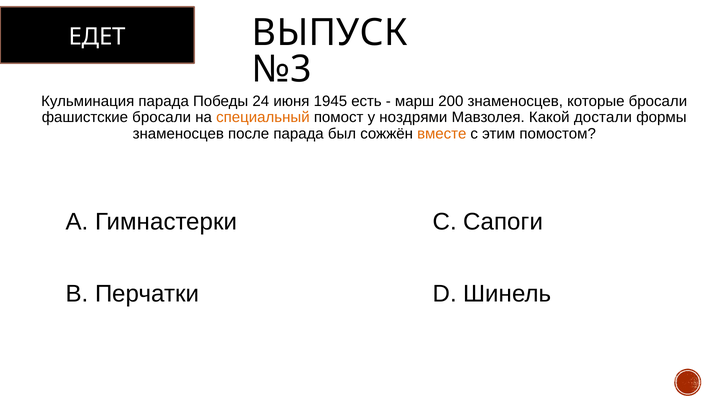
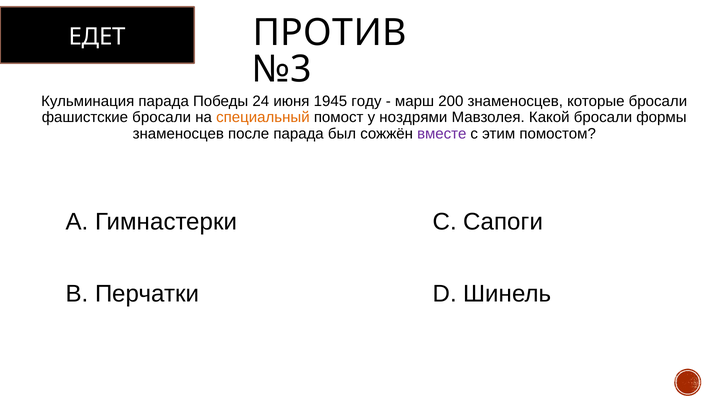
ВЫПУСК: ВЫПУСК -> ПРОТИВ
есть: есть -> году
Какой достали: достали -> бросали
вместе colour: orange -> purple
